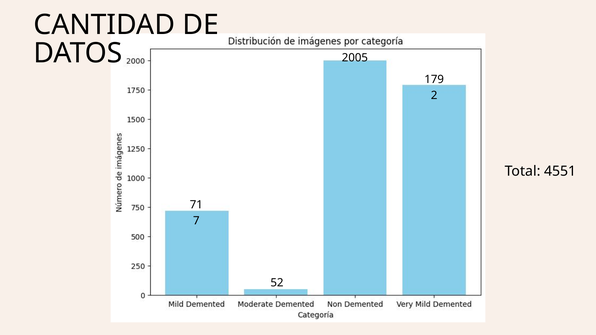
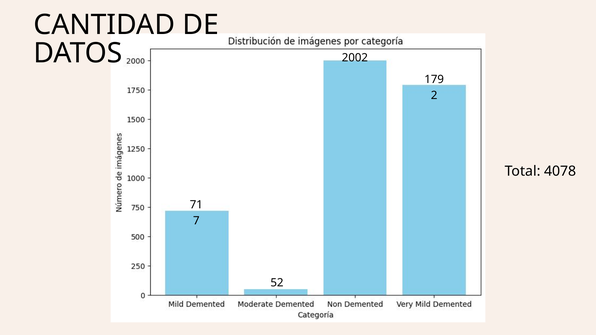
2005: 2005 -> 2002
4551: 4551 -> 4078
